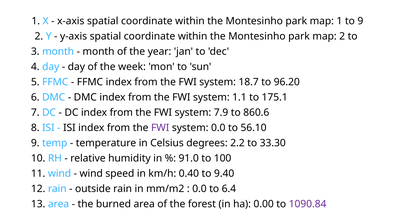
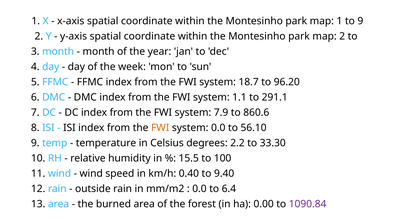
175.1: 175.1 -> 291.1
FWI at (160, 128) colour: purple -> orange
91.0: 91.0 -> 15.5
